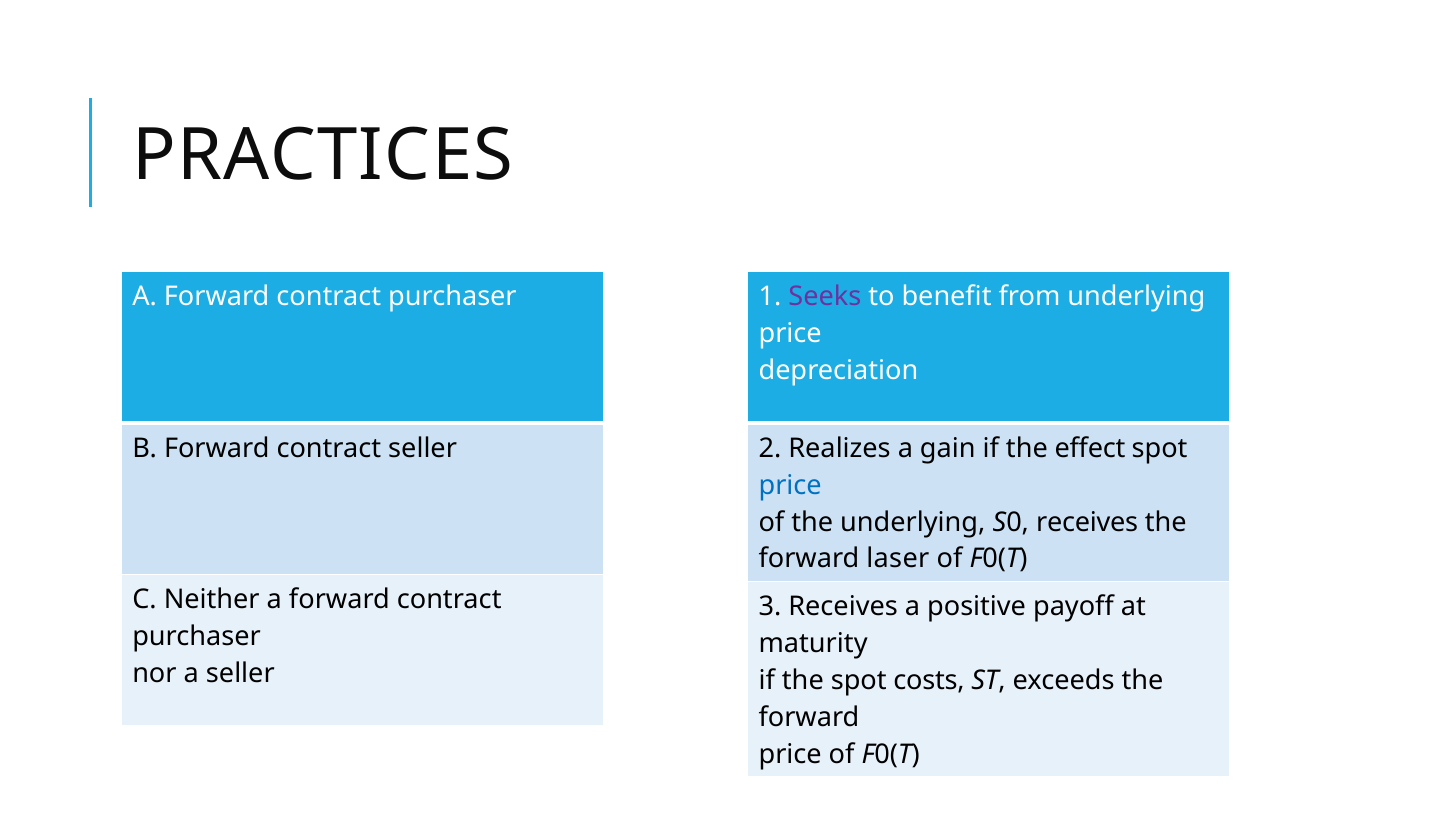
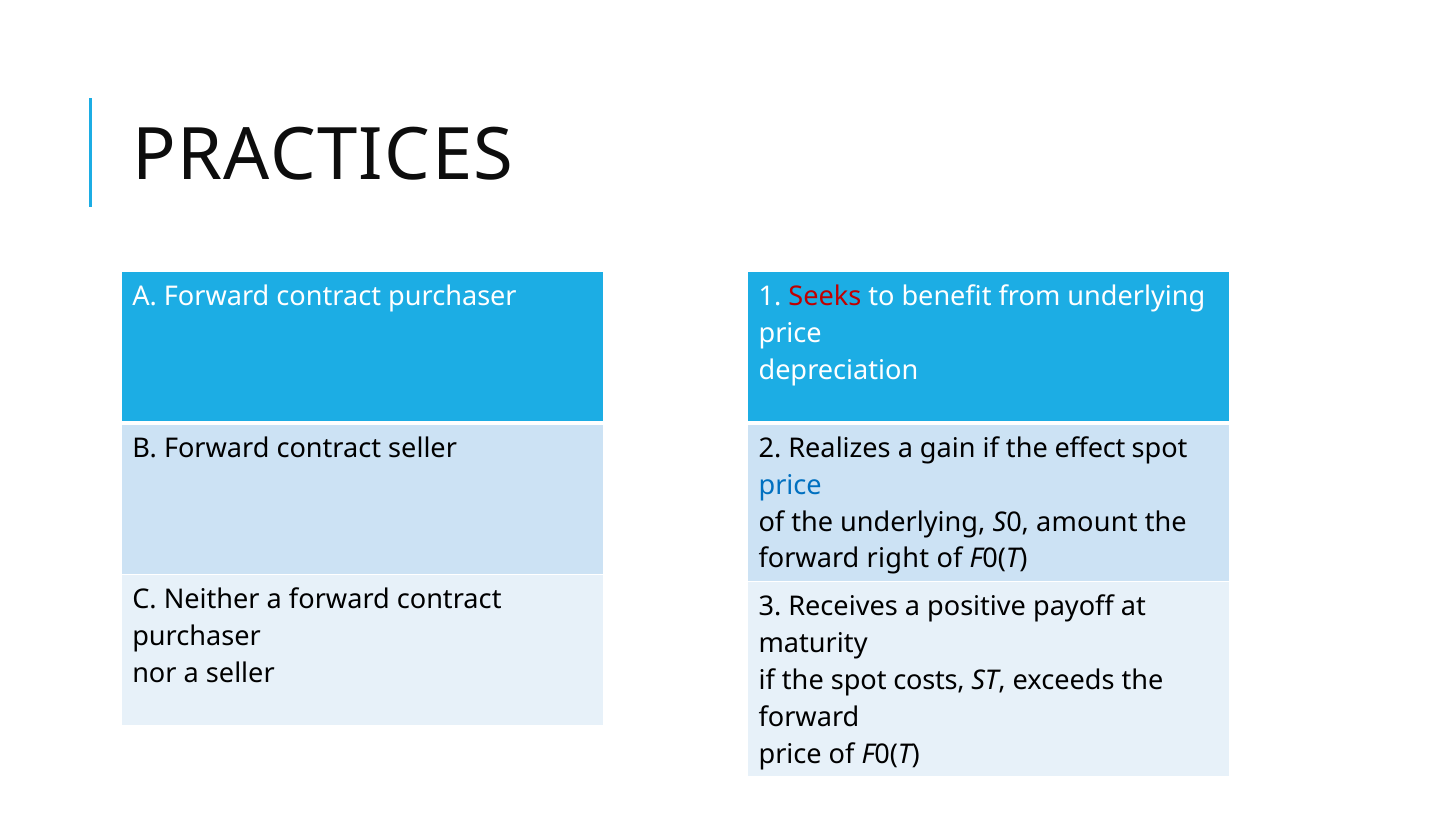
Seeks colour: purple -> red
S0 receives: receives -> amount
laser: laser -> right
